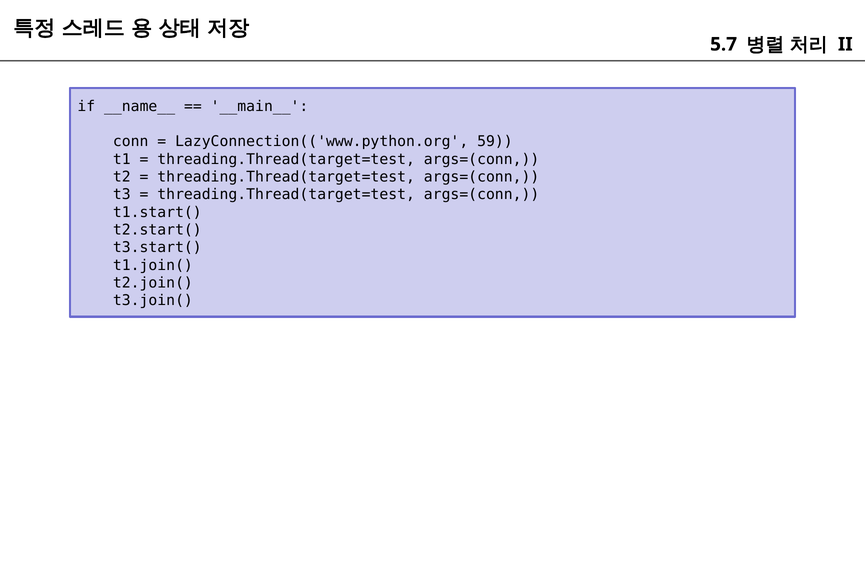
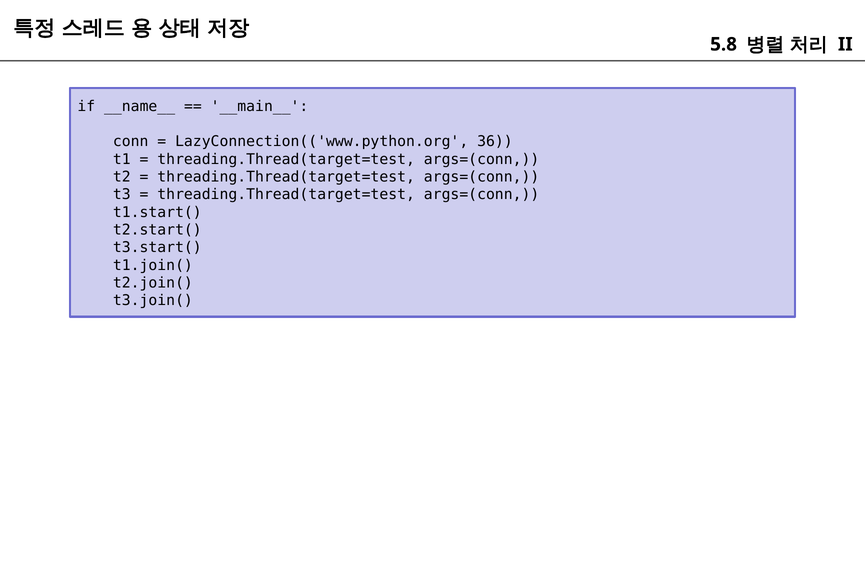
5.7: 5.7 -> 5.8
59: 59 -> 36
